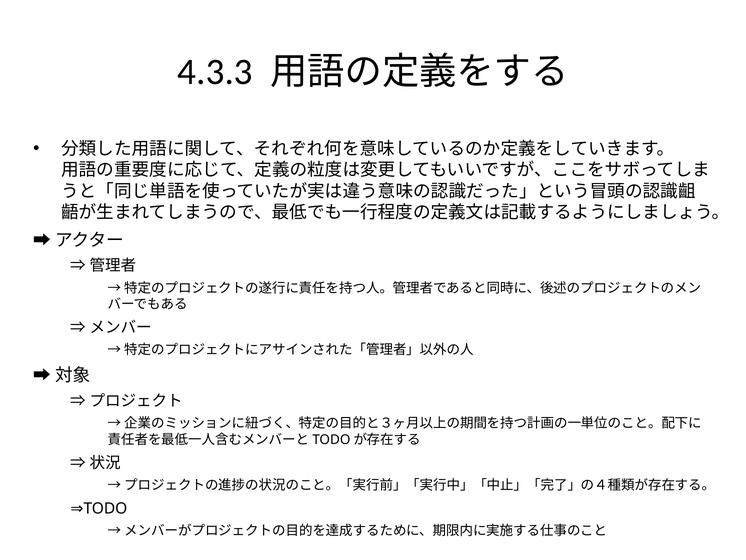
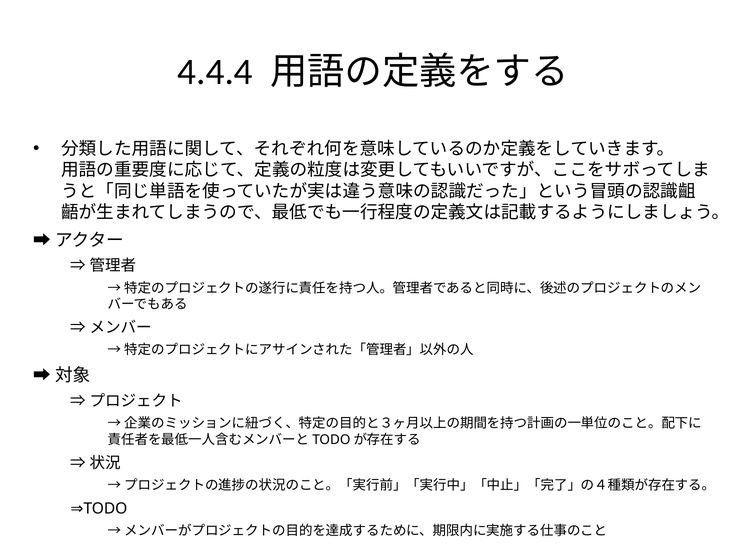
4.3.3: 4.3.3 -> 4.4.4
